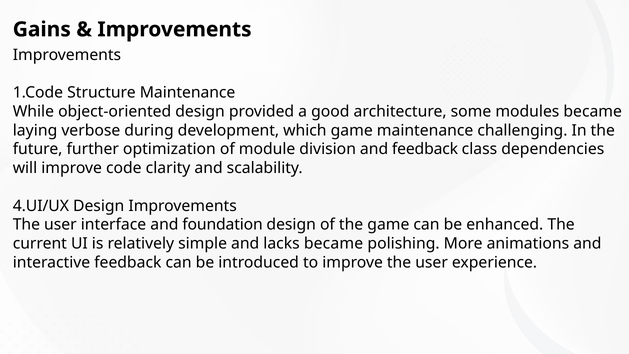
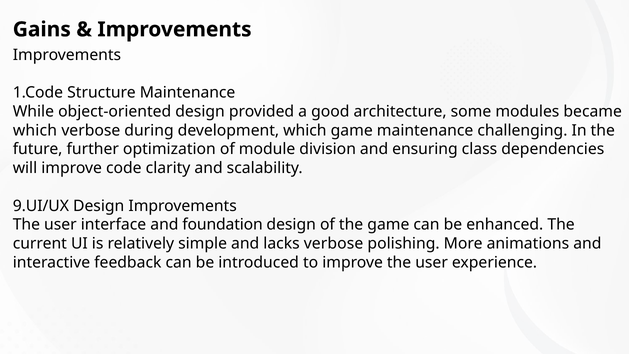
laying at (35, 130): laying -> which
and feedback: feedback -> ensuring
4.UI/UX: 4.UI/UX -> 9.UI/UX
lacks became: became -> verbose
